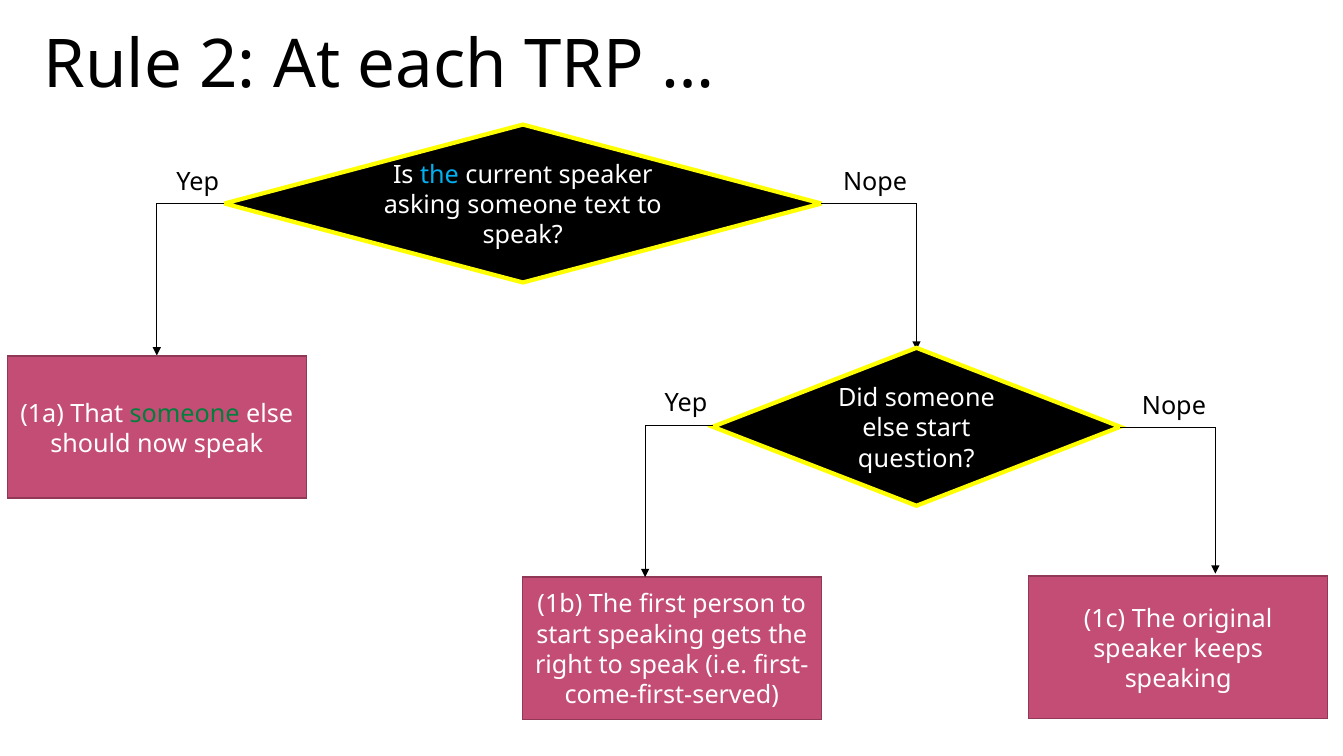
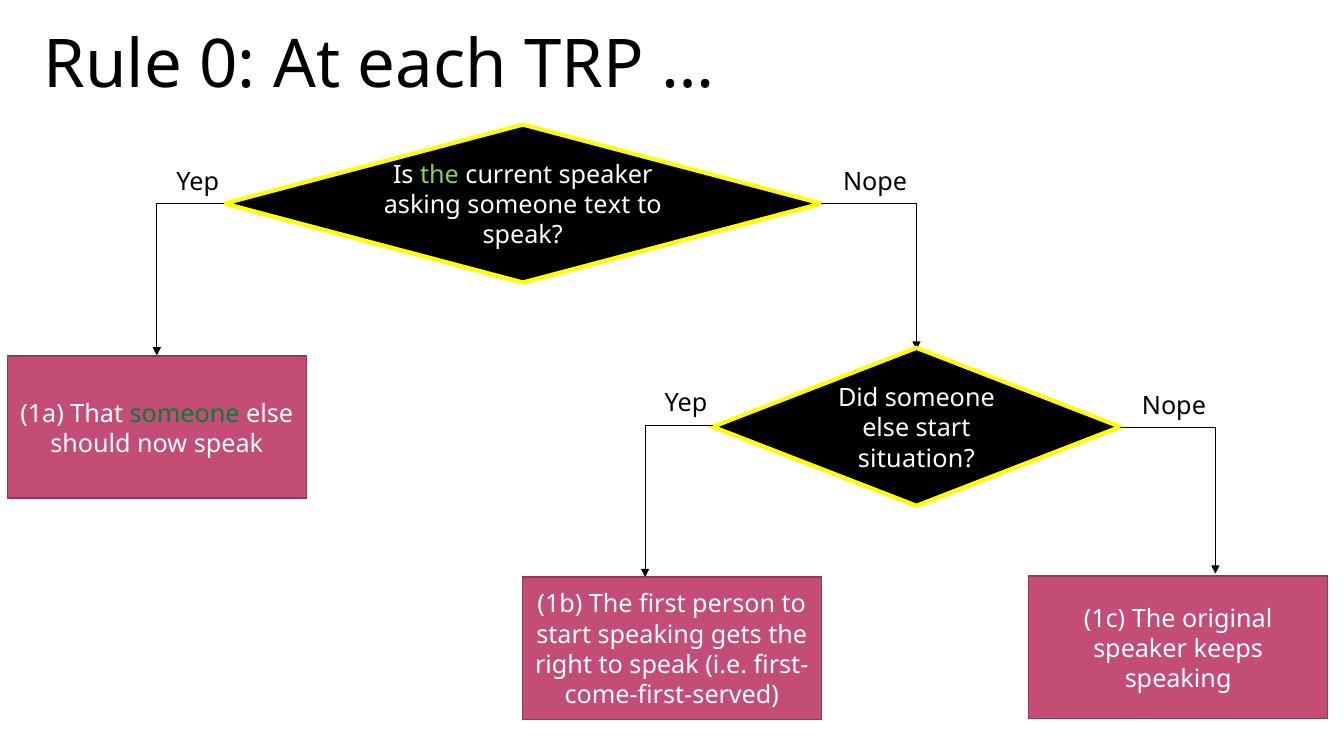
2: 2 -> 0
the at (439, 175) colour: light blue -> light green
question: question -> situation
